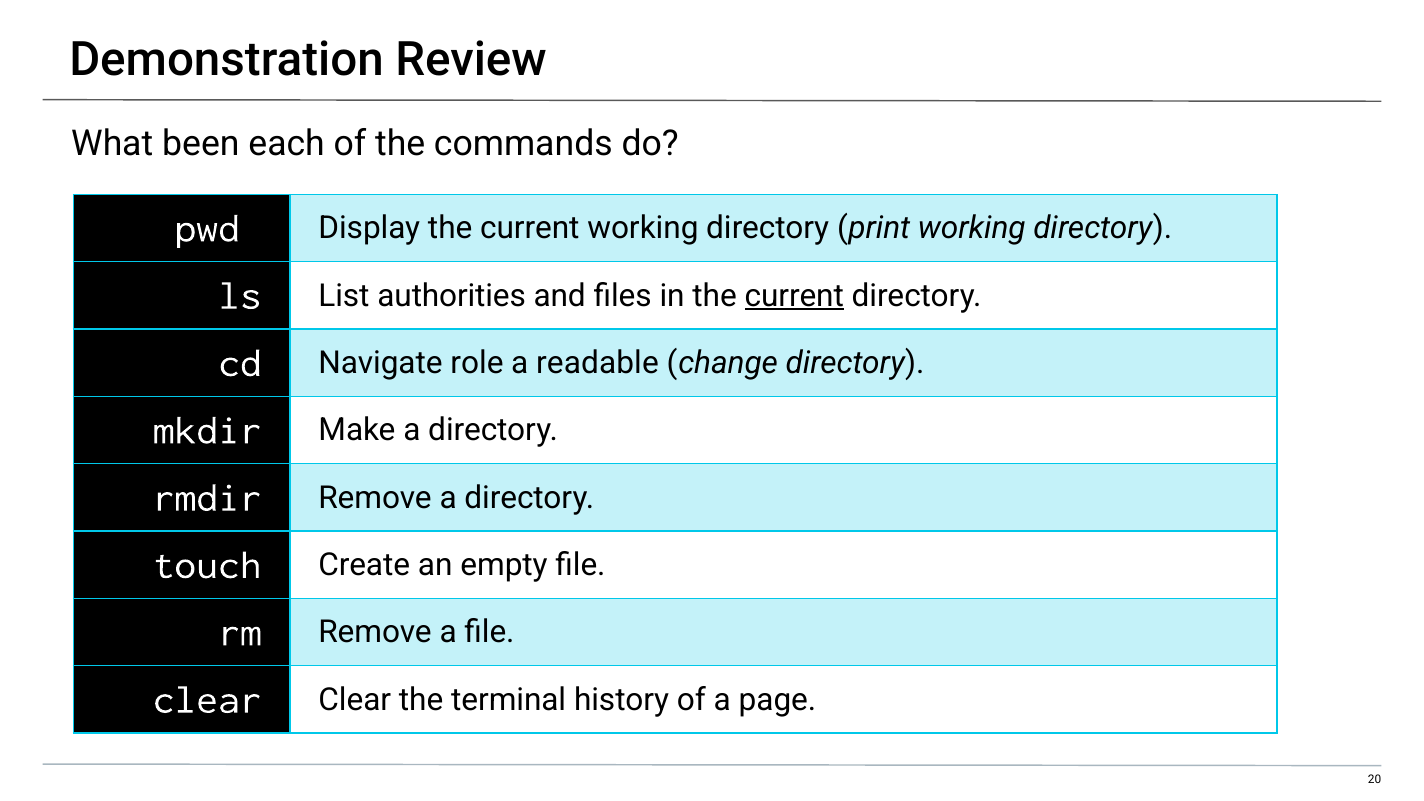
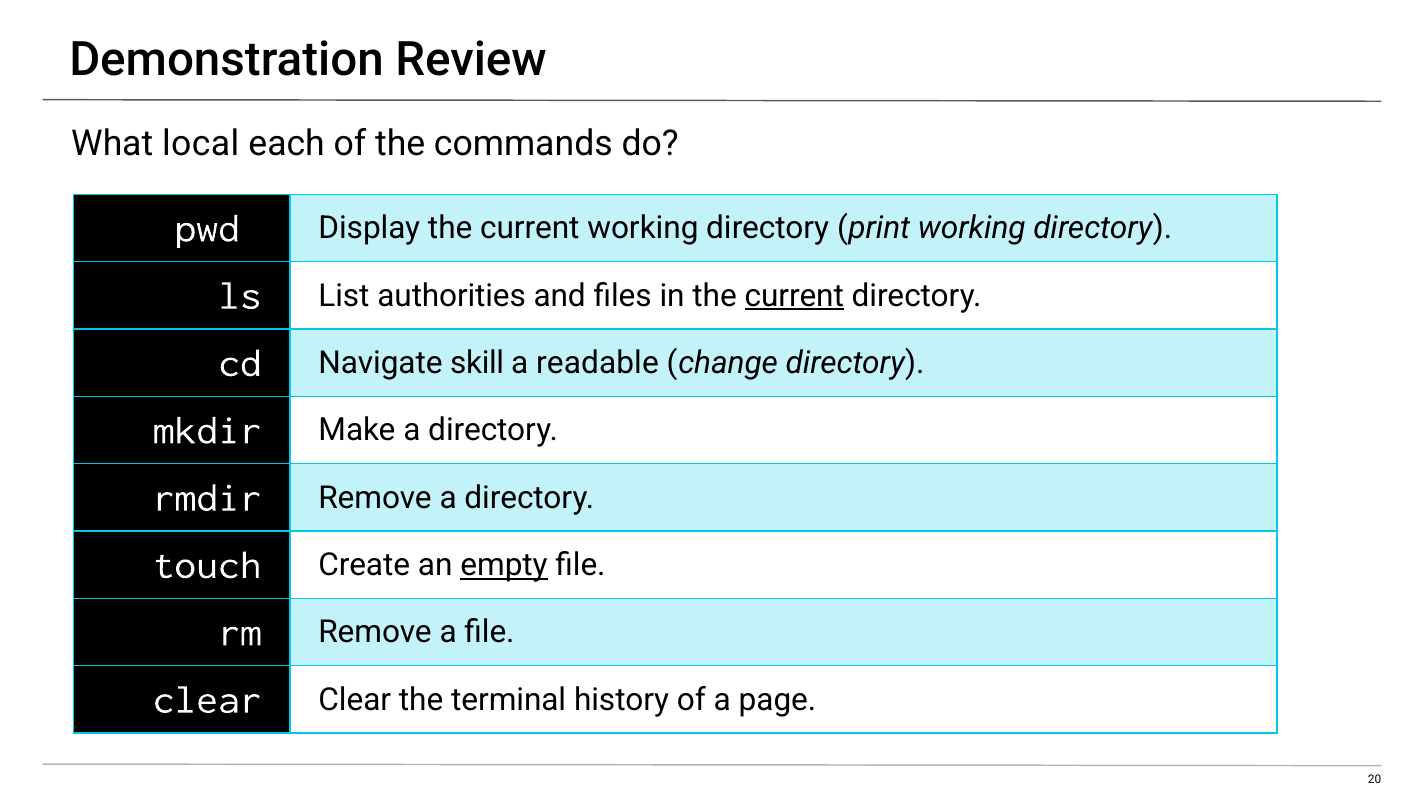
been: been -> local
role: role -> skill
empty underline: none -> present
